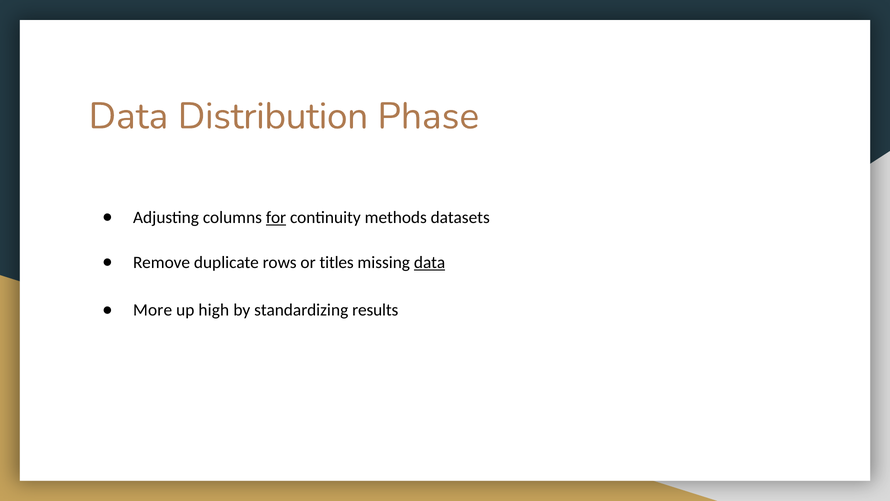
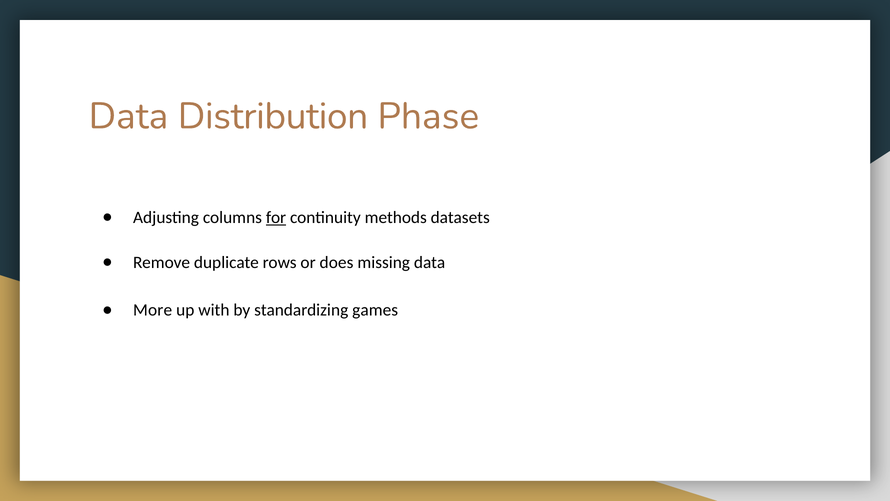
titles: titles -> does
data at (430, 262) underline: present -> none
high: high -> with
results: results -> games
